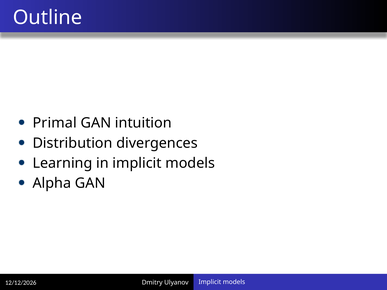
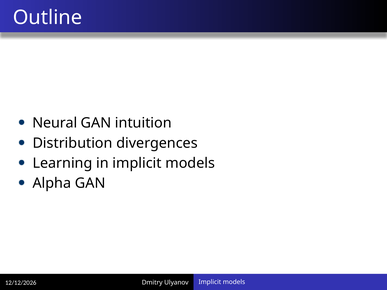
Primal: Primal -> Neural
